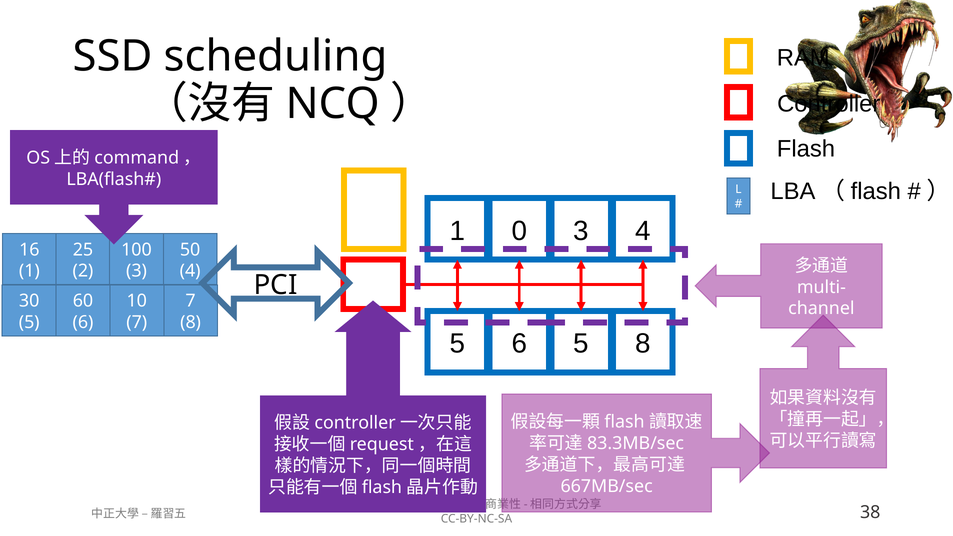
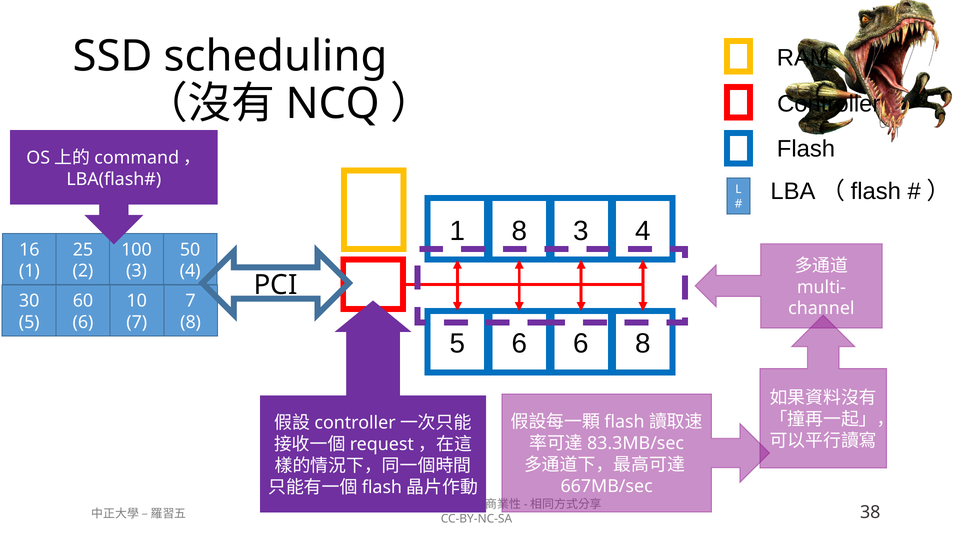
1 0: 0 -> 8
6 5: 5 -> 6
